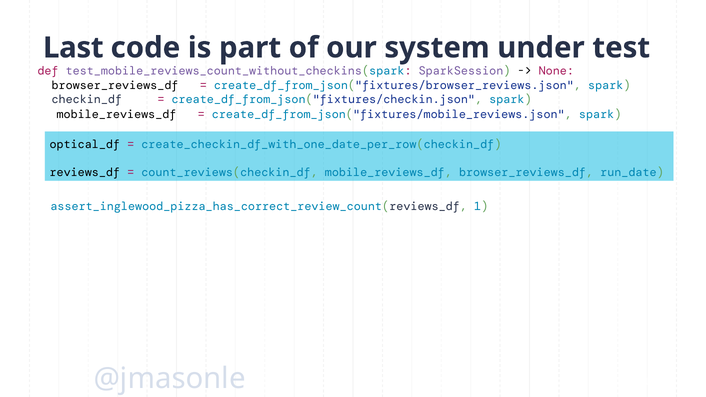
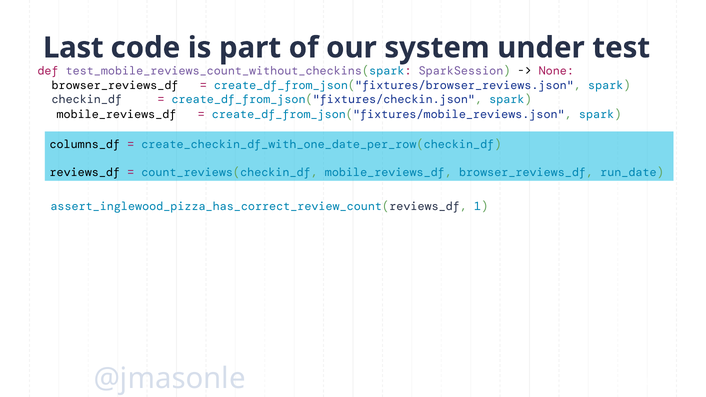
optical_df: optical_df -> columns_df
